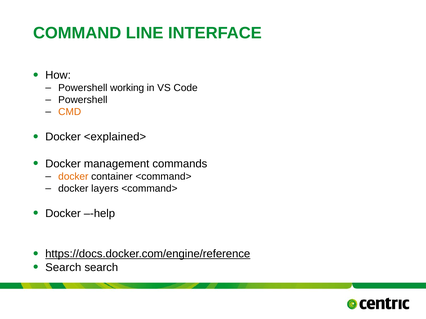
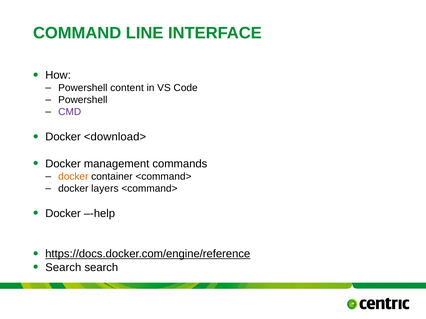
working: working -> content
CMD colour: orange -> purple
<explained>: <explained> -> <download>
